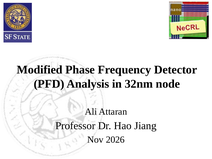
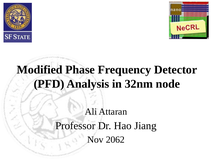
2026: 2026 -> 2062
